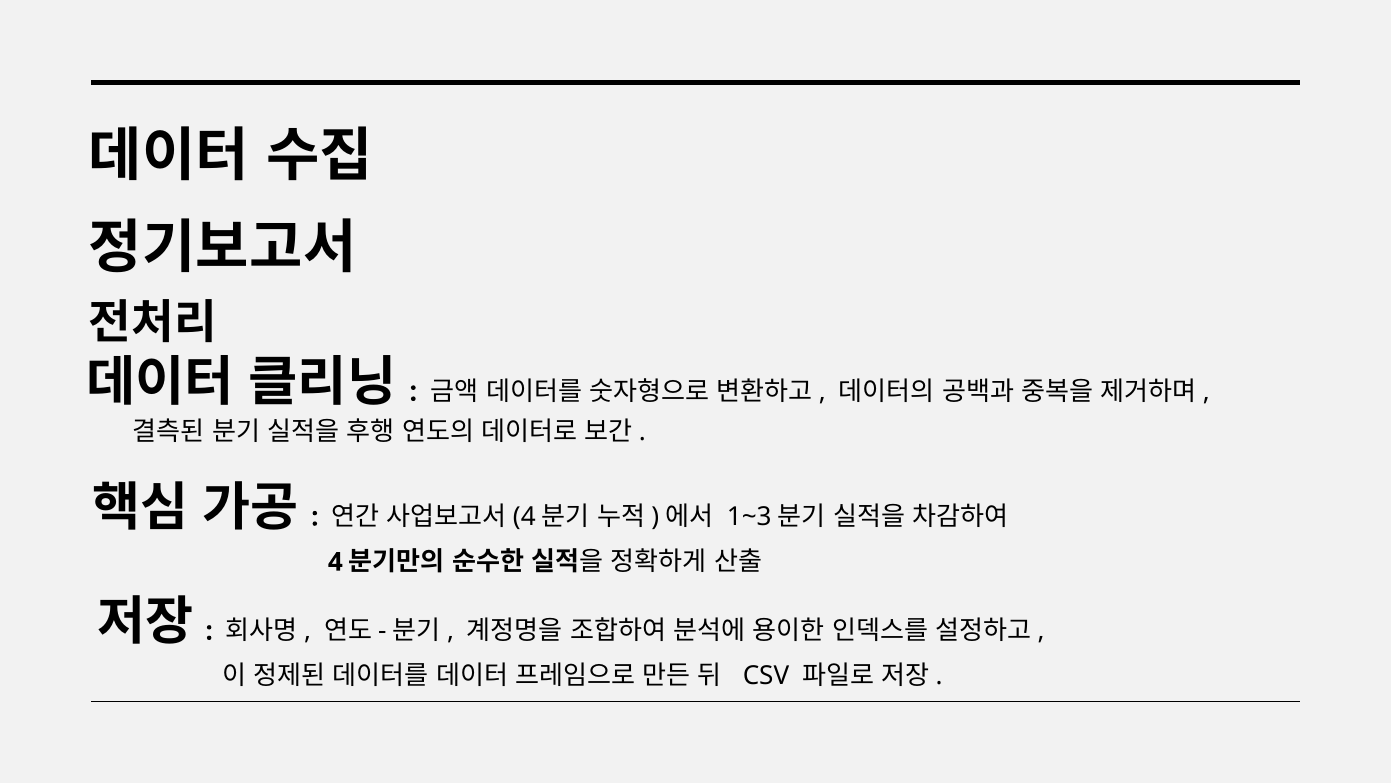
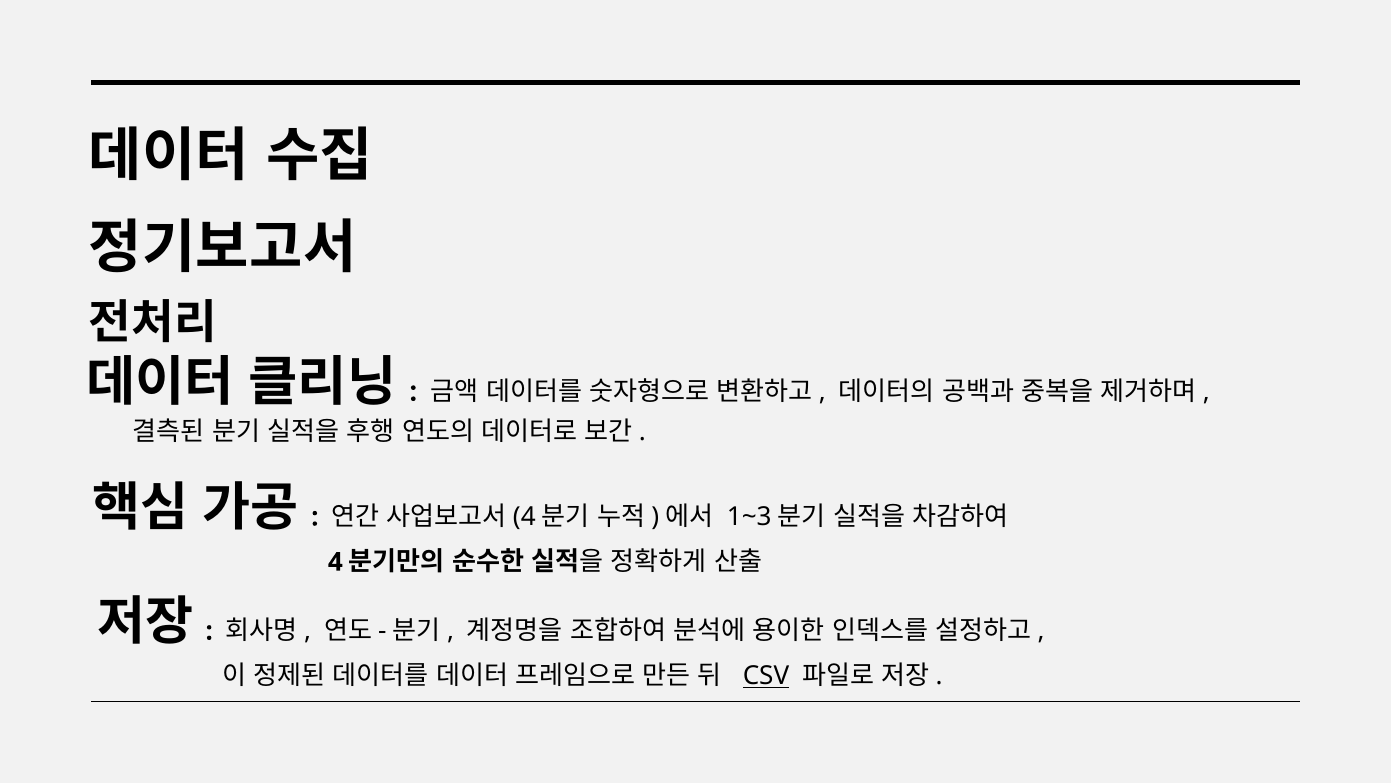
CSV underline: none -> present
